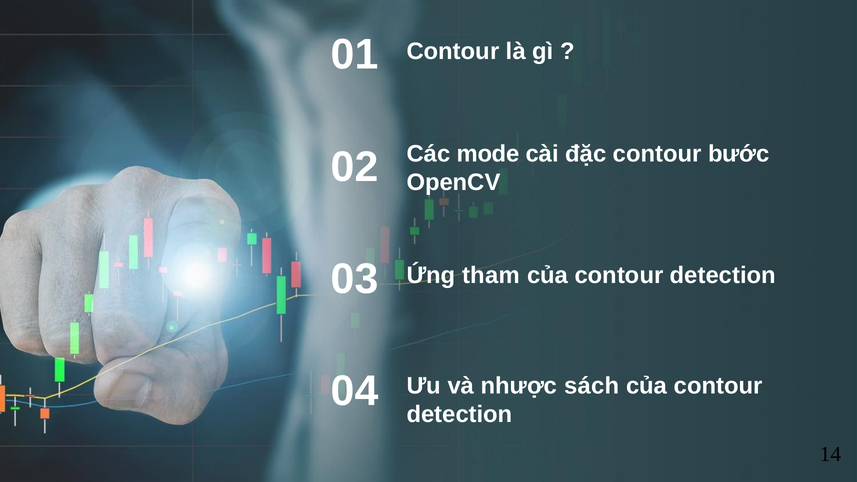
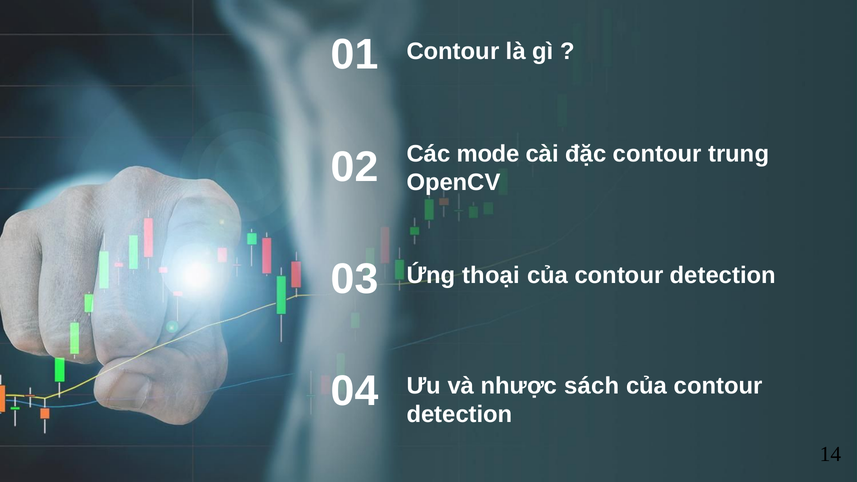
bước: bước -> trung
tham: tham -> thoại
